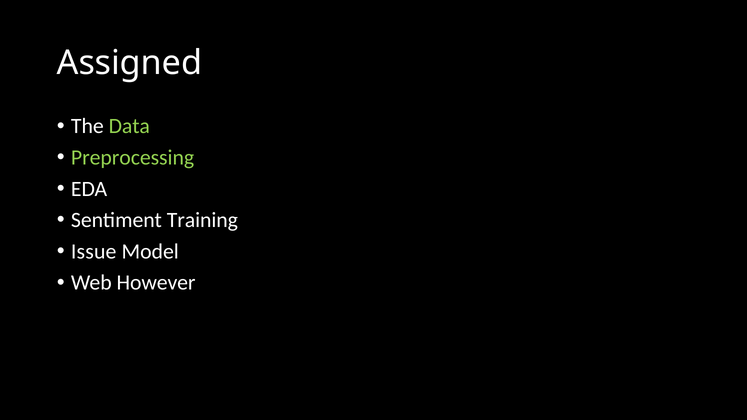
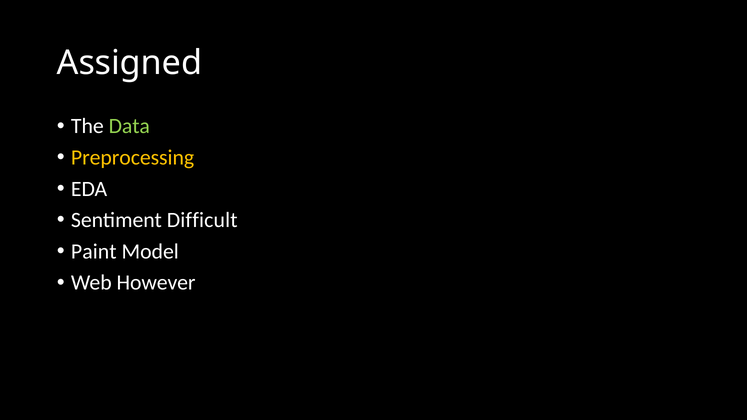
Preprocessing colour: light green -> yellow
Training: Training -> Difficult
Issue: Issue -> Paint
